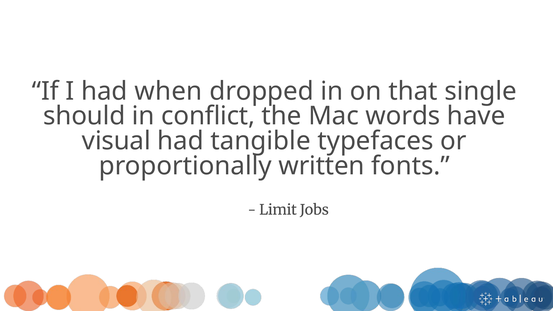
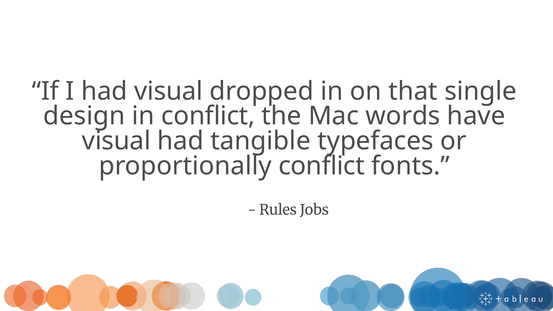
had when: when -> visual
should: should -> design
proportionally written: written -> conflict
Limit: Limit -> Rules
